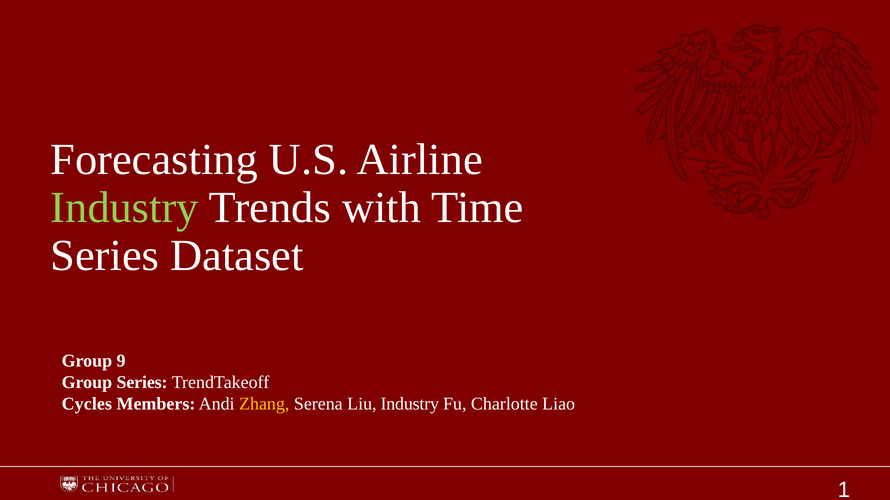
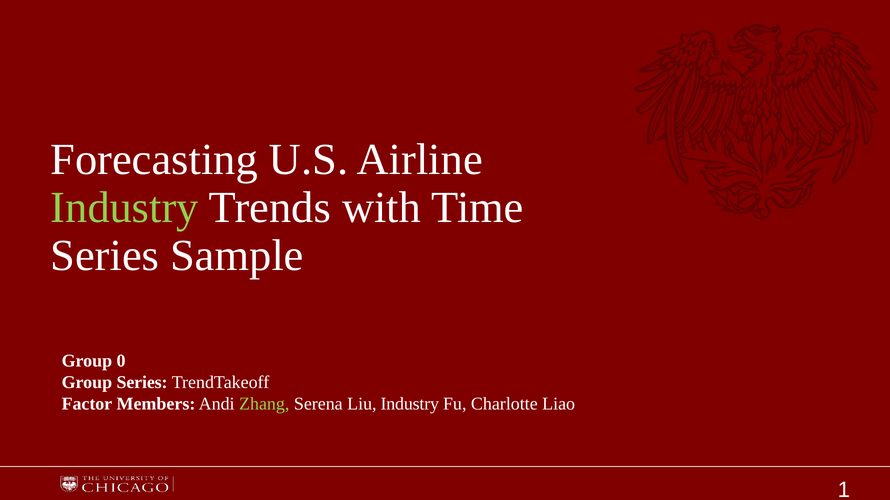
Dataset: Dataset -> Sample
9: 9 -> 0
Cycles: Cycles -> Factor
Zhang colour: yellow -> light green
